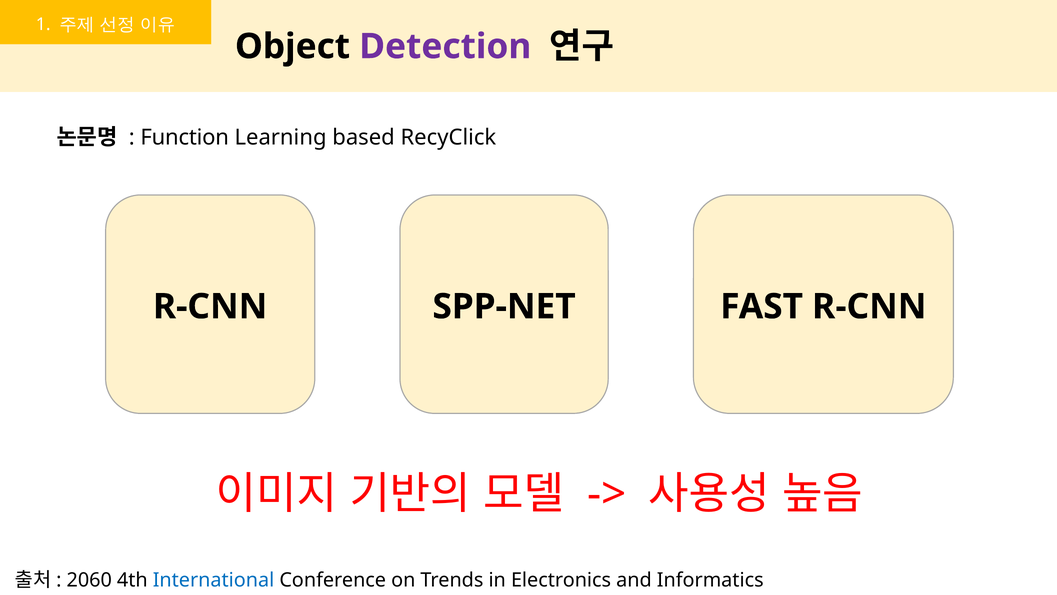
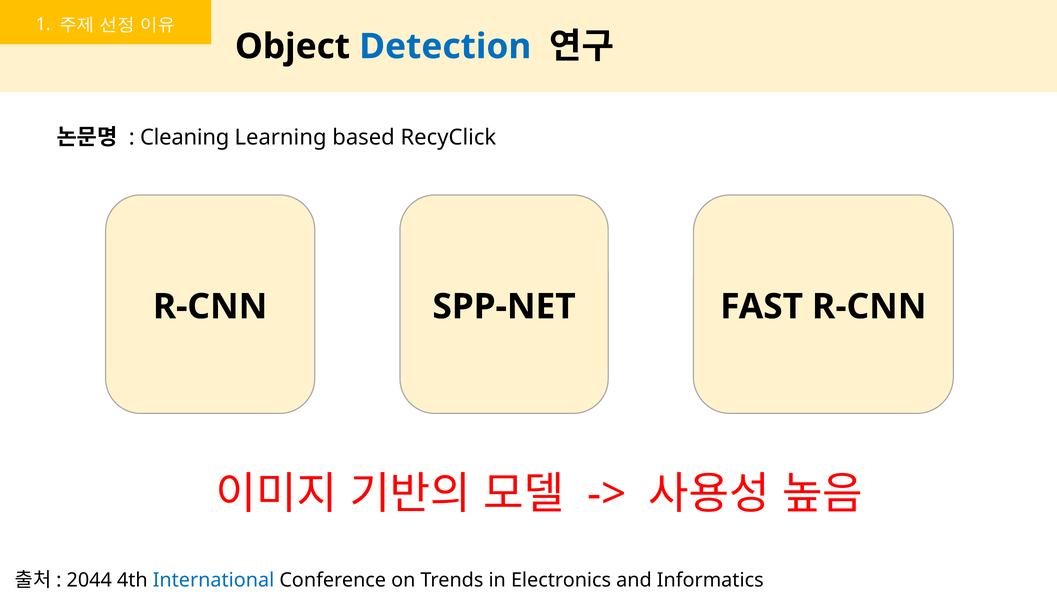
Detection colour: purple -> blue
Function: Function -> Cleaning
2060: 2060 -> 2044
